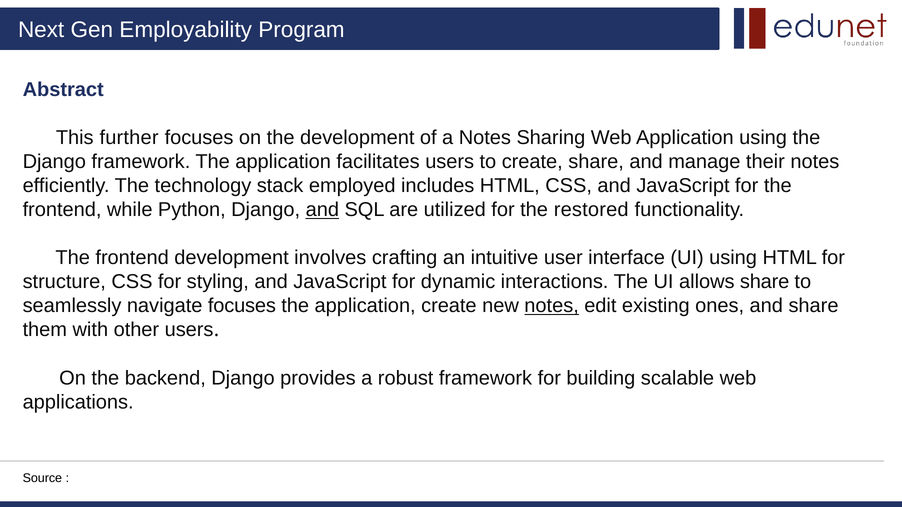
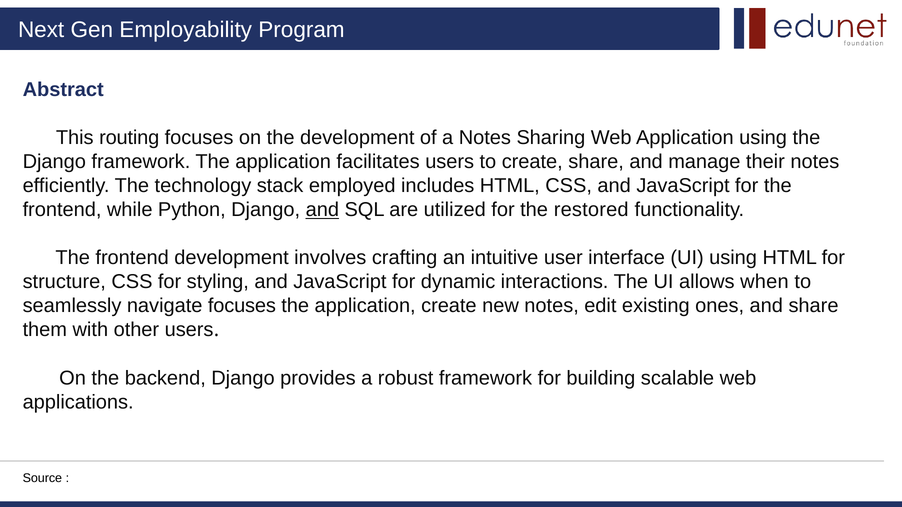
further: further -> routing
allows share: share -> when
notes at (552, 306) underline: present -> none
